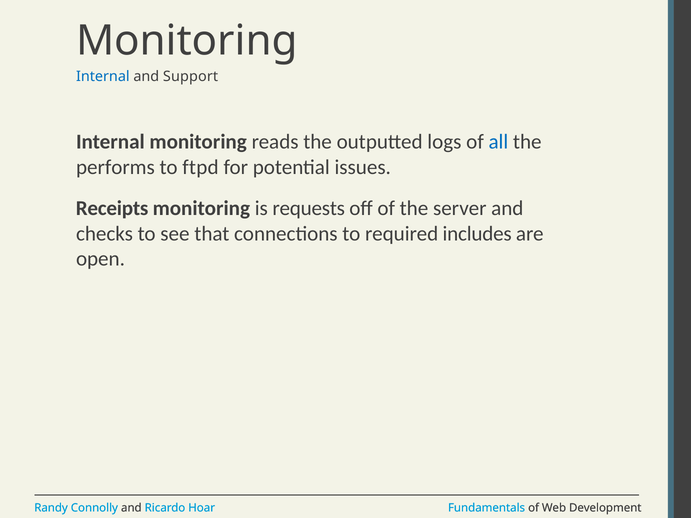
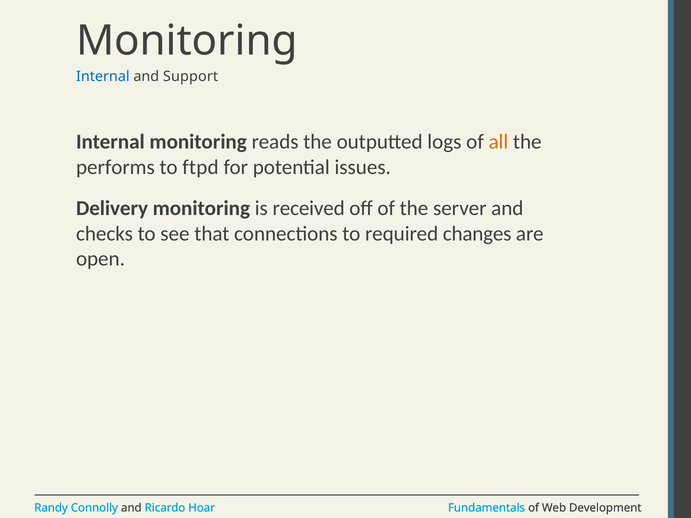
all colour: blue -> orange
Receipts: Receipts -> Delivery
requests: requests -> received
includes: includes -> changes
